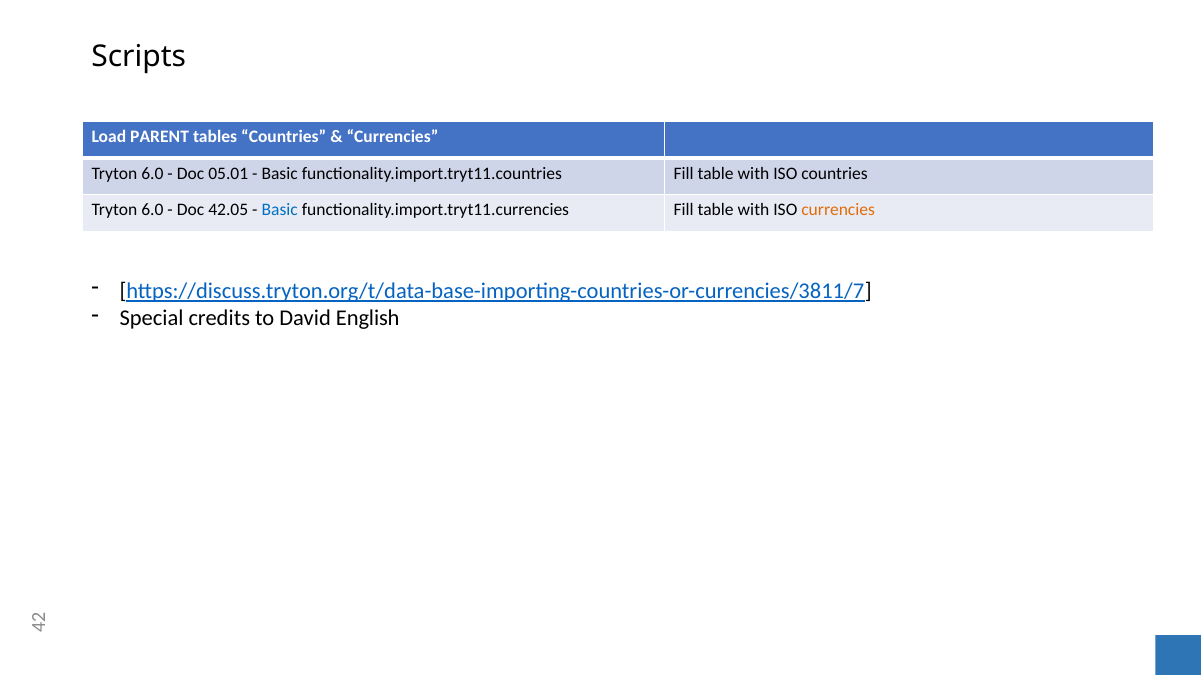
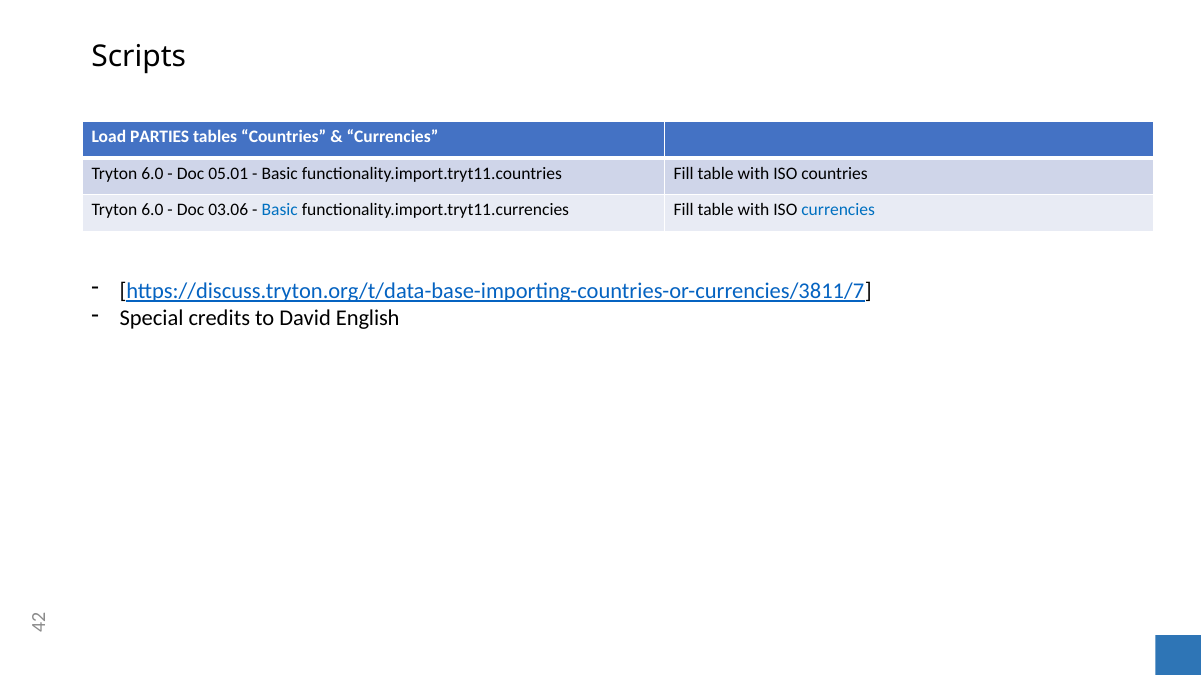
PARENT: PARENT -> PARTIES
42.05: 42.05 -> 03.06
currencies at (838, 210) colour: orange -> blue
